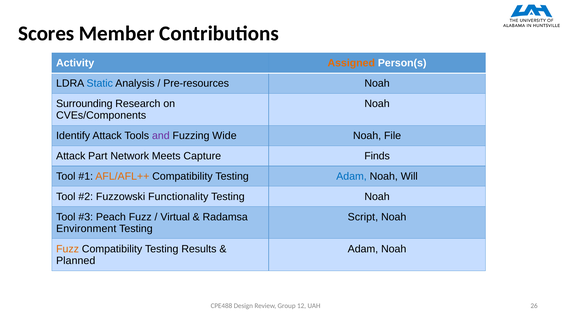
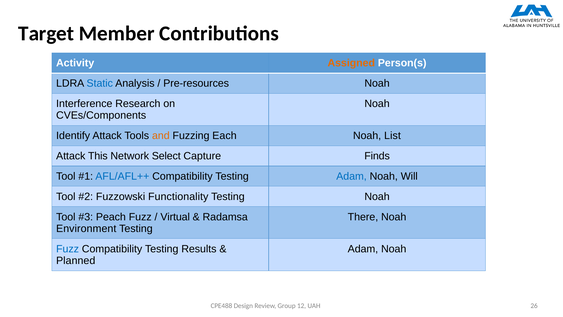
Scores: Scores -> Target
Surrounding: Surrounding -> Interference
and colour: purple -> orange
Wide: Wide -> Each
File: File -> List
Part: Part -> This
Meets: Meets -> Select
AFL/AFL++ colour: orange -> blue
Script: Script -> There
Fuzz at (68, 249) colour: orange -> blue
